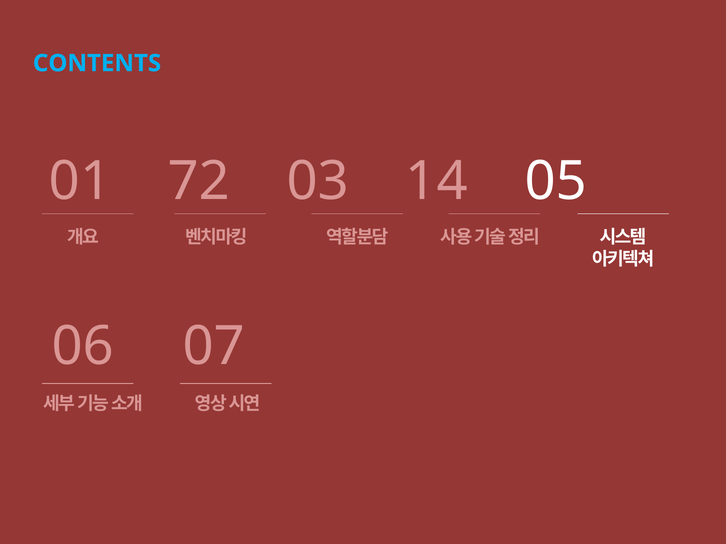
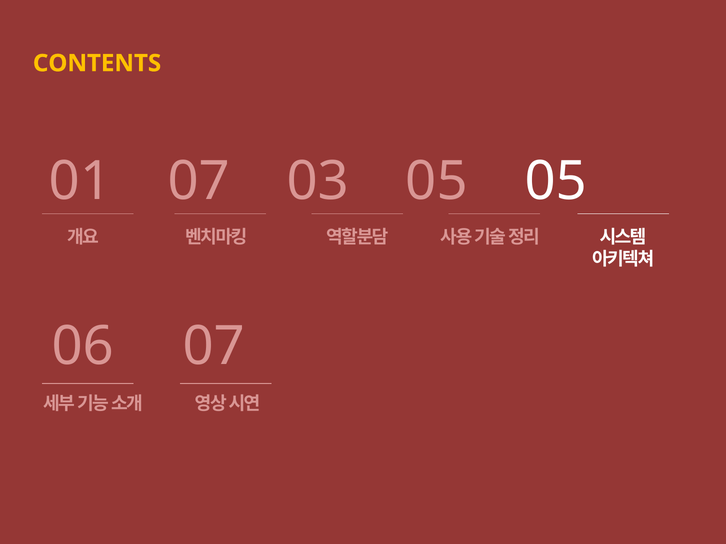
CONTENTS colour: light blue -> yellow
01 72: 72 -> 07
03 14: 14 -> 05
